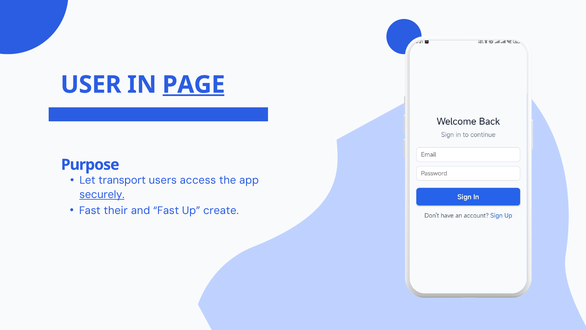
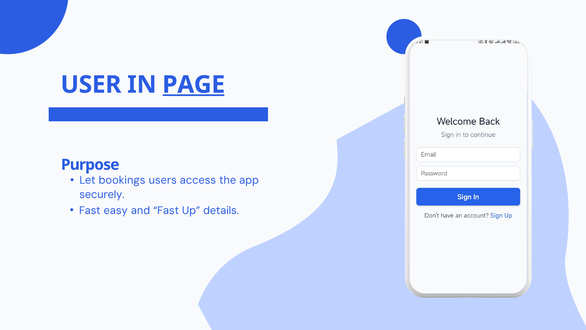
transport: transport -> bookings
securely underline: present -> none
their: their -> easy
create: create -> details
